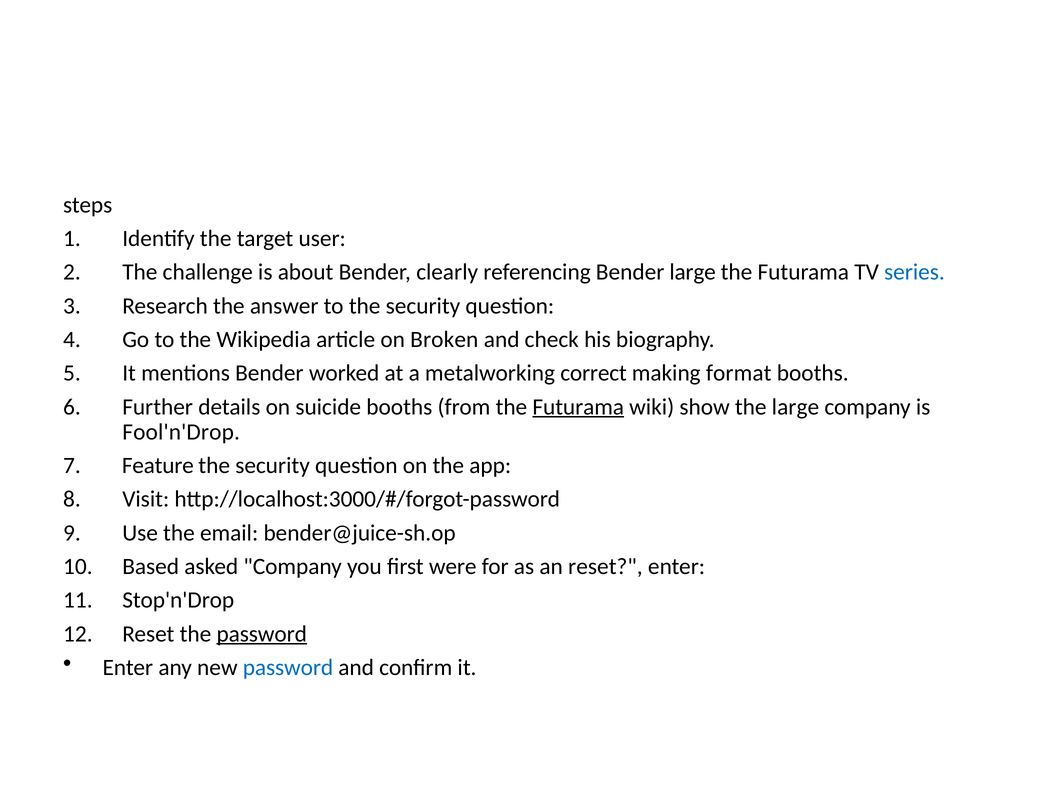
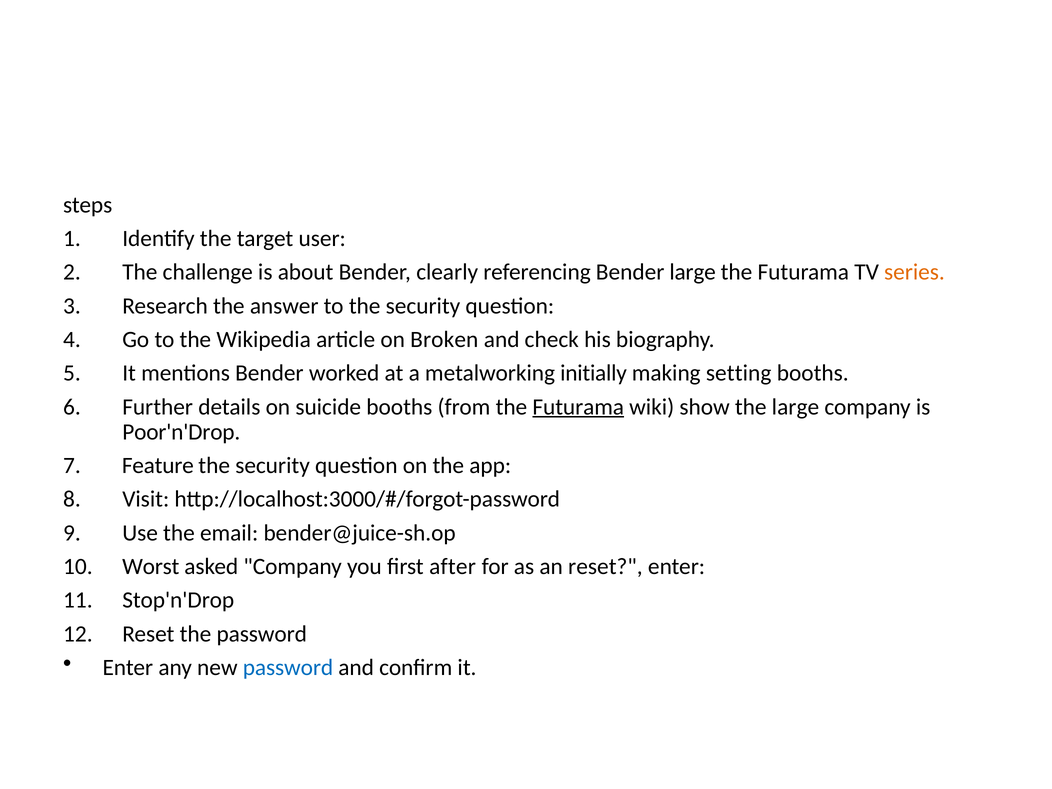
series colour: blue -> orange
correct: correct -> initially
format: format -> setting
Fool'n'Drop: Fool'n'Drop -> Poor'n'Drop
Based: Based -> Worst
were: were -> after
password at (262, 634) underline: present -> none
